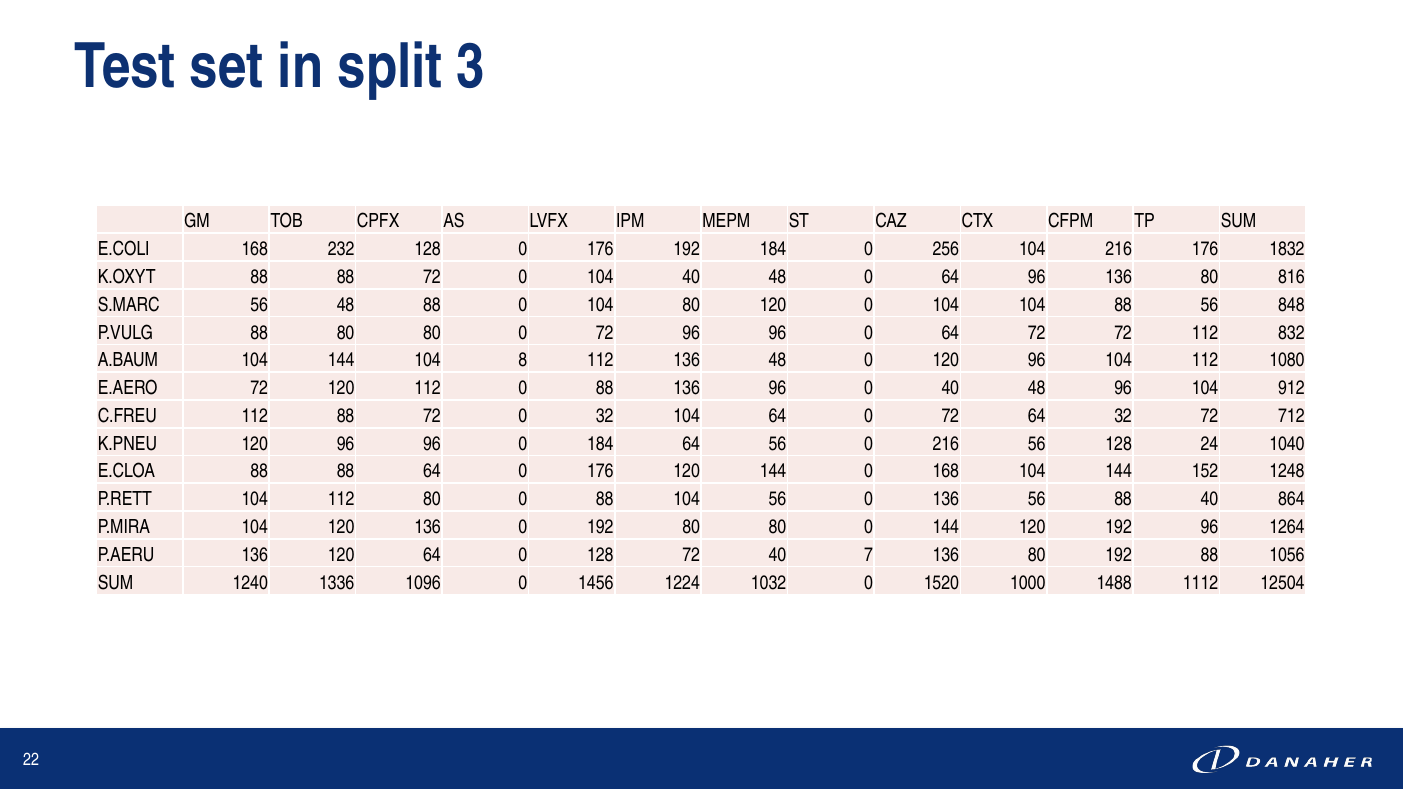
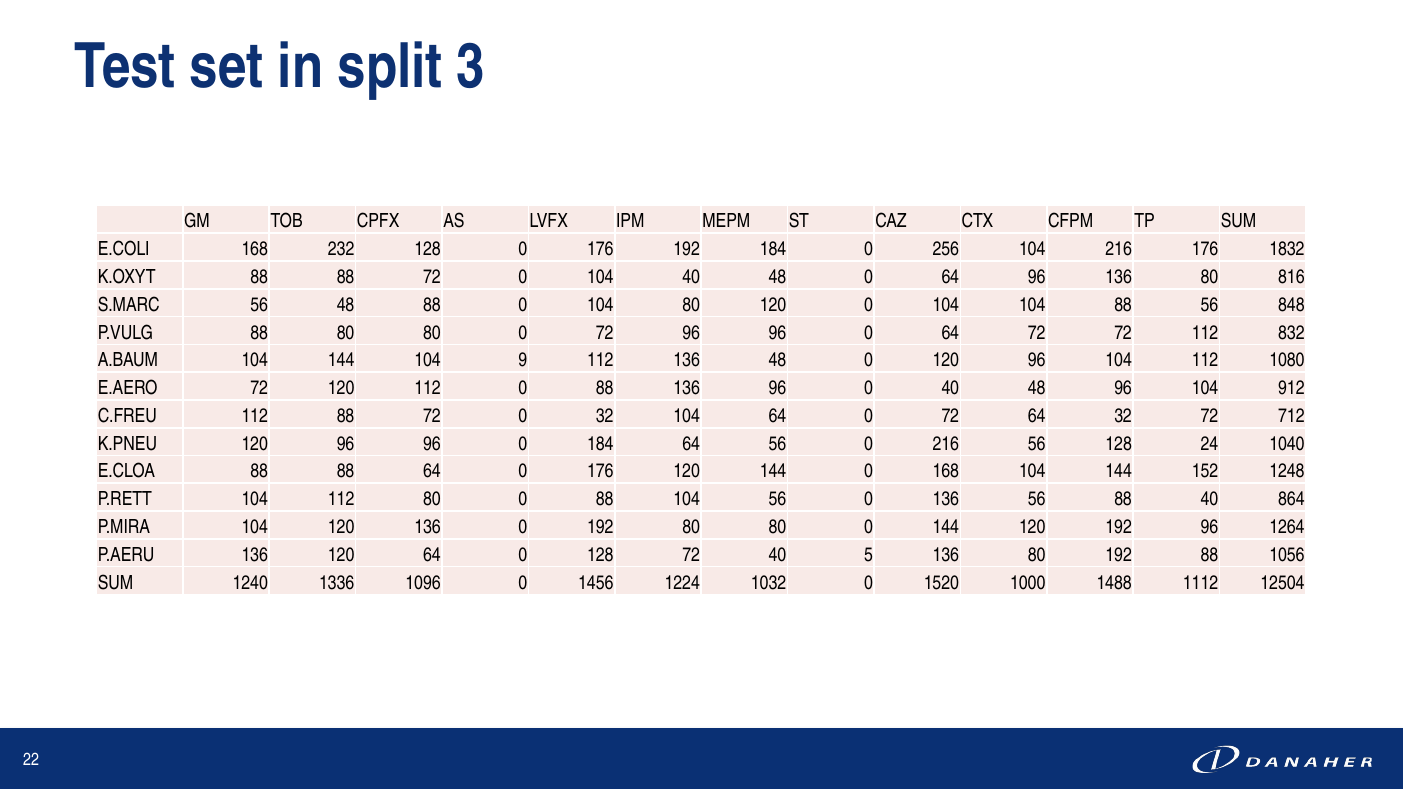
8: 8 -> 9
7: 7 -> 5
